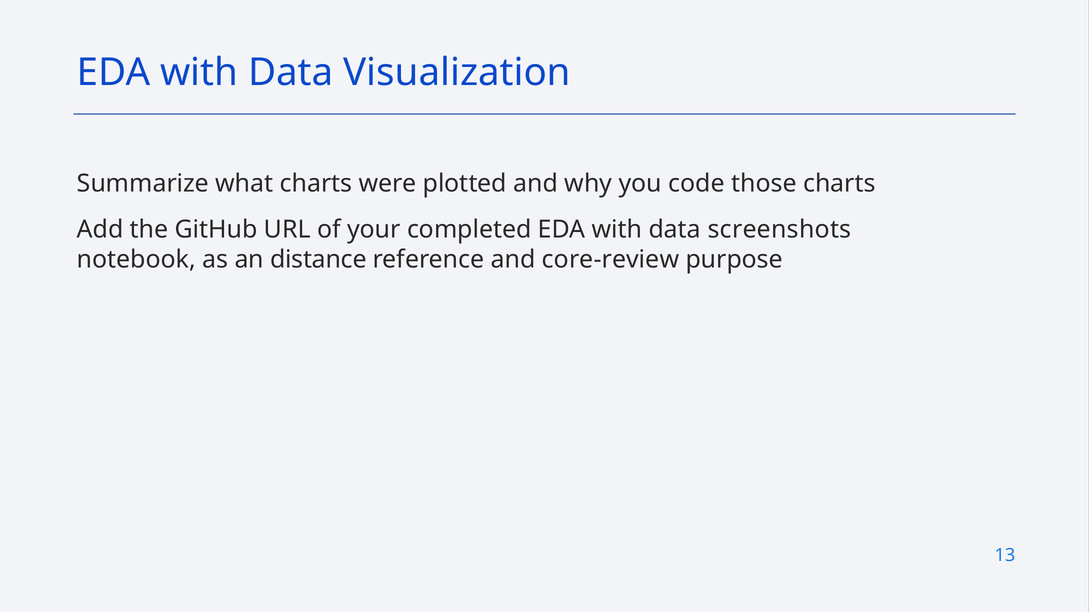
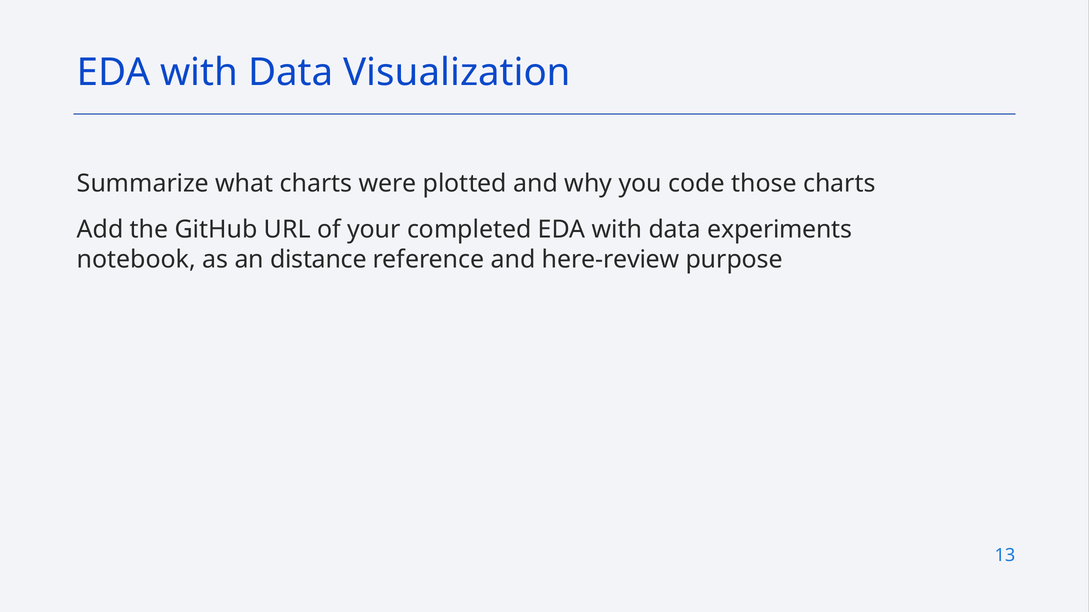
screenshots: screenshots -> experiments
core-review: core-review -> here-review
